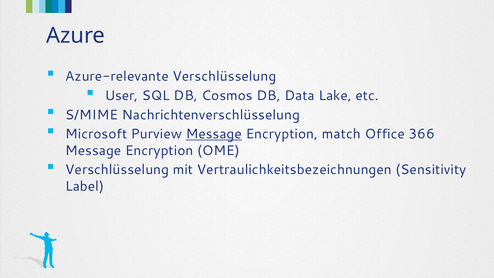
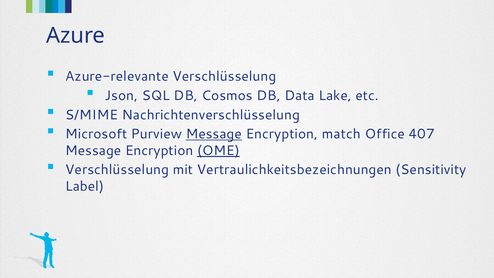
User: User -> Json
366: 366 -> 407
OME underline: none -> present
